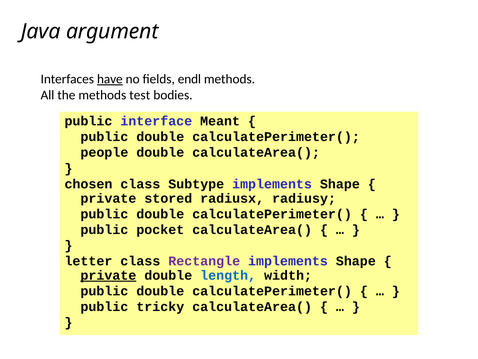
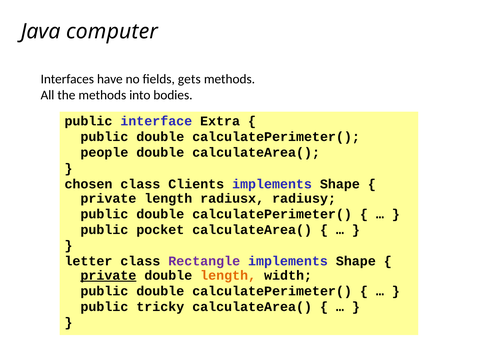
argument: argument -> computer
have underline: present -> none
endl: endl -> gets
test: test -> into
Meant: Meant -> Extra
Subtype: Subtype -> Clients
private stored: stored -> length
length at (228, 275) colour: blue -> orange
